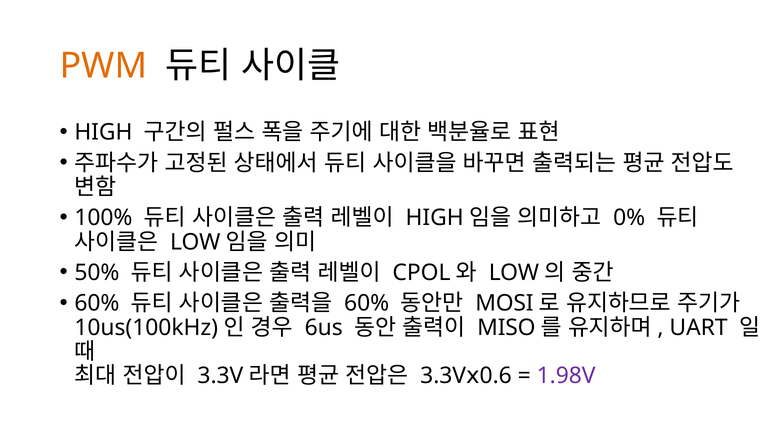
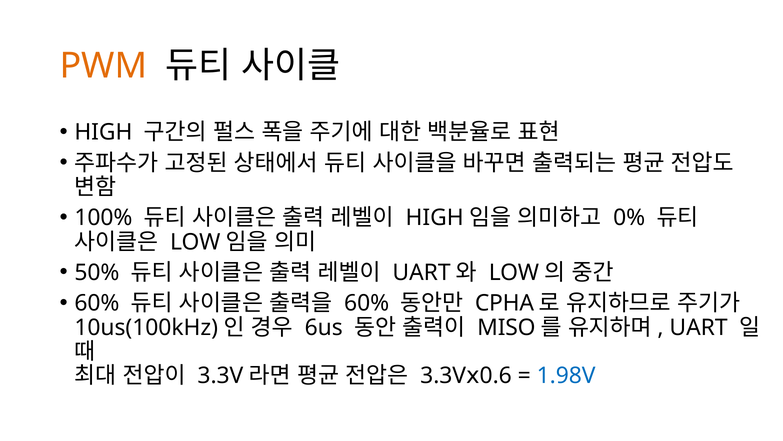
CPOL at (422, 272): CPOL -> UART
MOSI: MOSI -> CPHA
1.98V colour: purple -> blue
